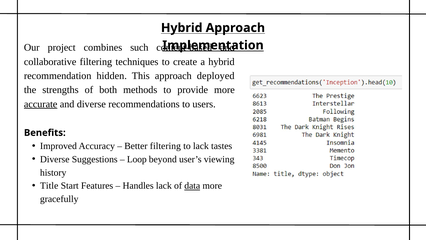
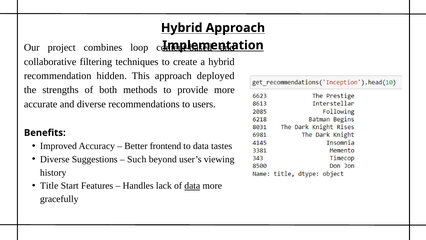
such: such -> loop
accurate underline: present -> none
Better filtering: filtering -> frontend
to lack: lack -> data
Loop: Loop -> Such
